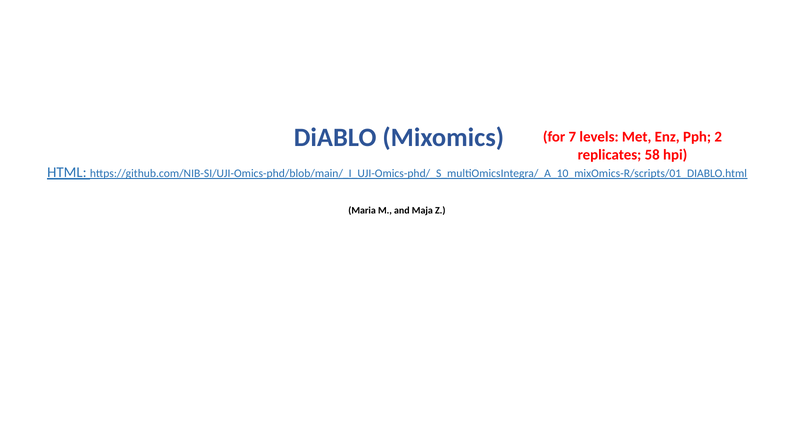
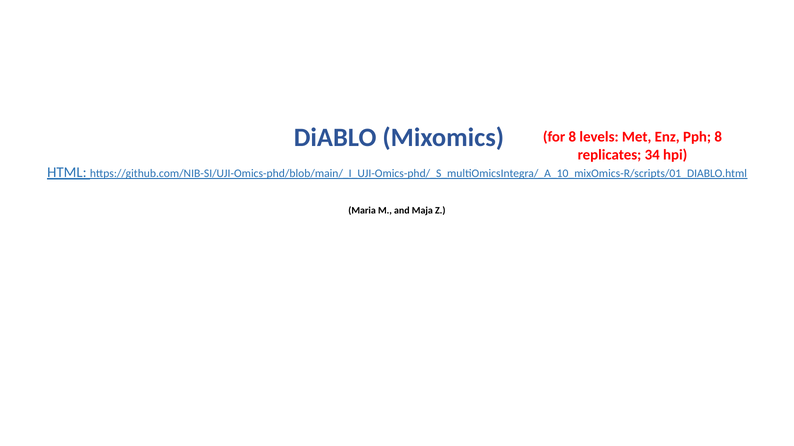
for 7: 7 -> 8
Pph 2: 2 -> 8
58: 58 -> 34
